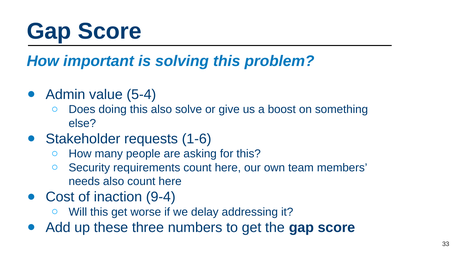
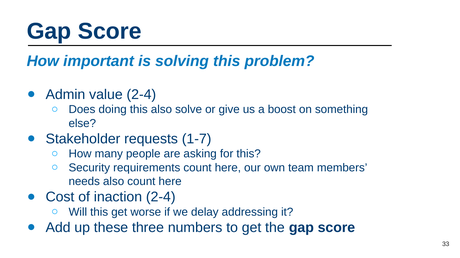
value 5-4: 5-4 -> 2-4
1-6: 1-6 -> 1-7
inaction 9-4: 9-4 -> 2-4
